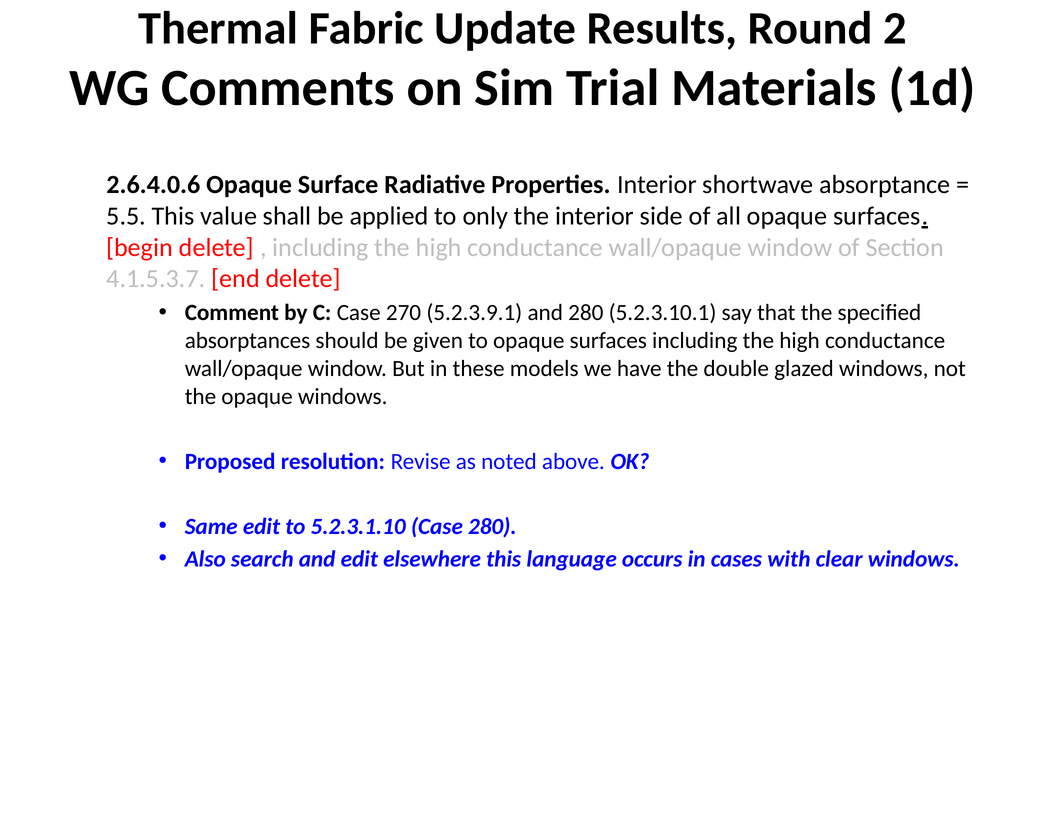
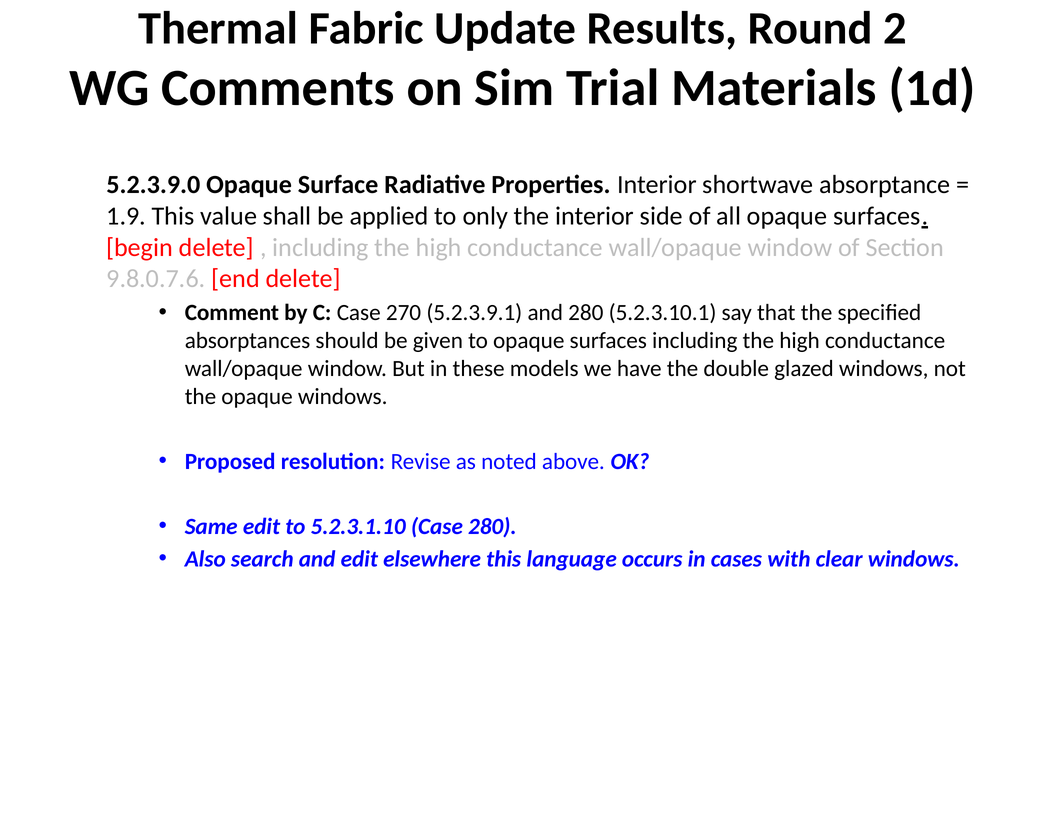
2.6.4.0.6: 2.6.4.0.6 -> 5.2.3.9.0
5.5: 5.5 -> 1.9
4.1.5.3.7: 4.1.5.3.7 -> 9.8.0.7.6
